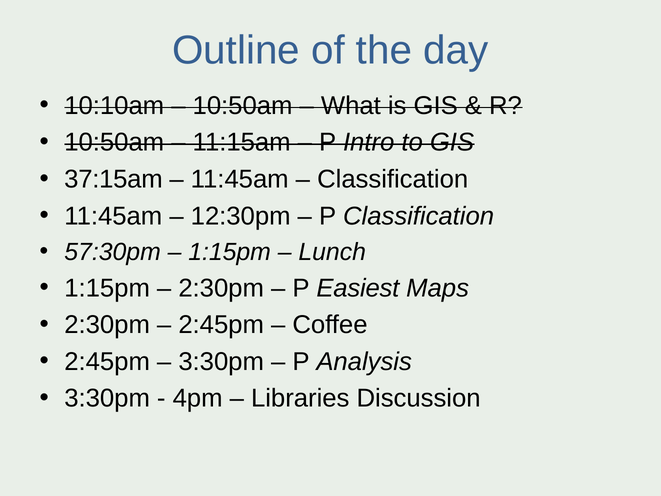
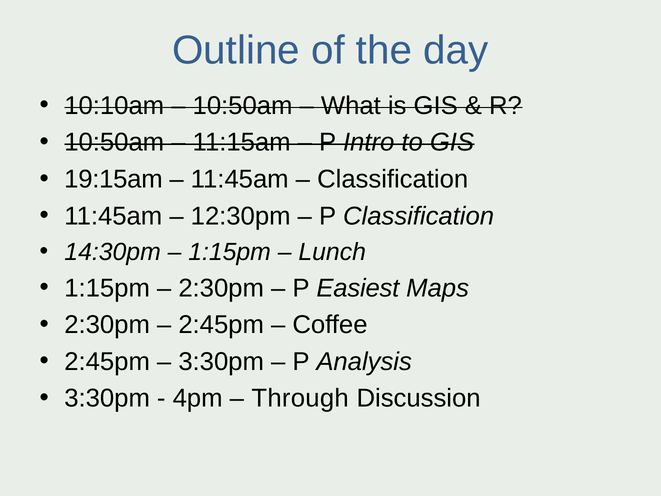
37:15am: 37:15am -> 19:15am
57:30pm: 57:30pm -> 14:30pm
Libraries: Libraries -> Through
